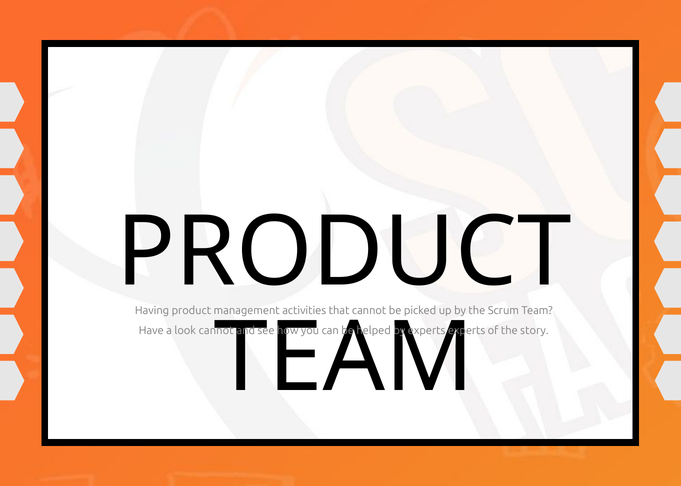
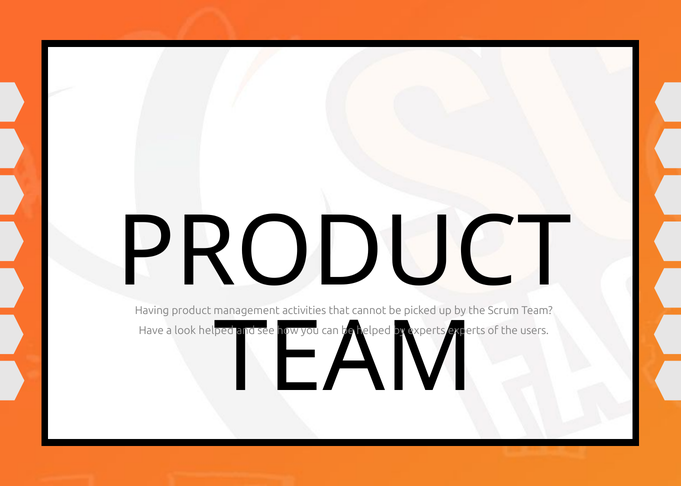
look cannot: cannot -> helped
story: story -> users
